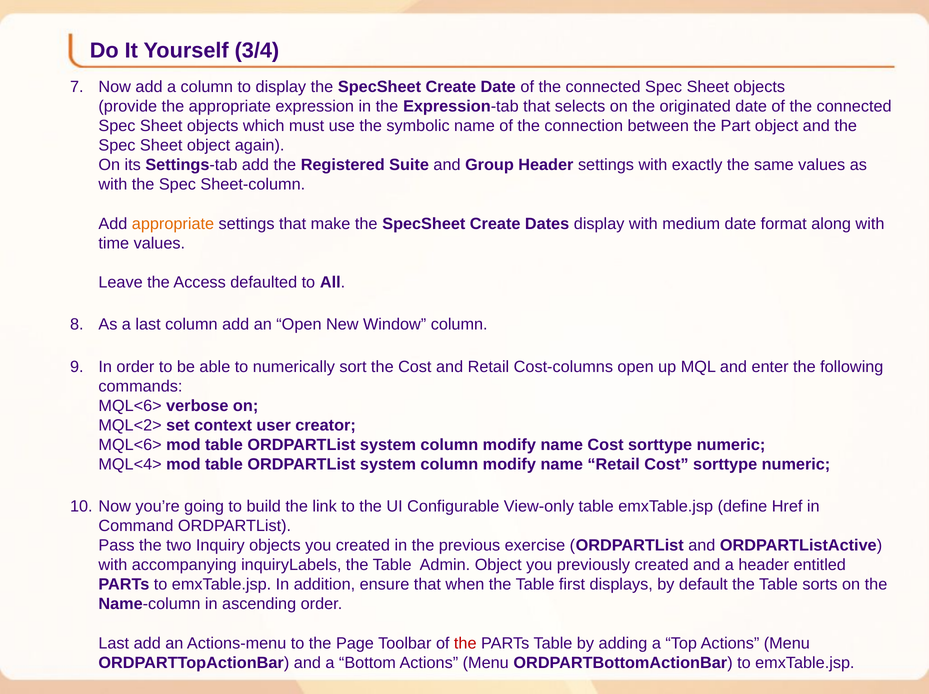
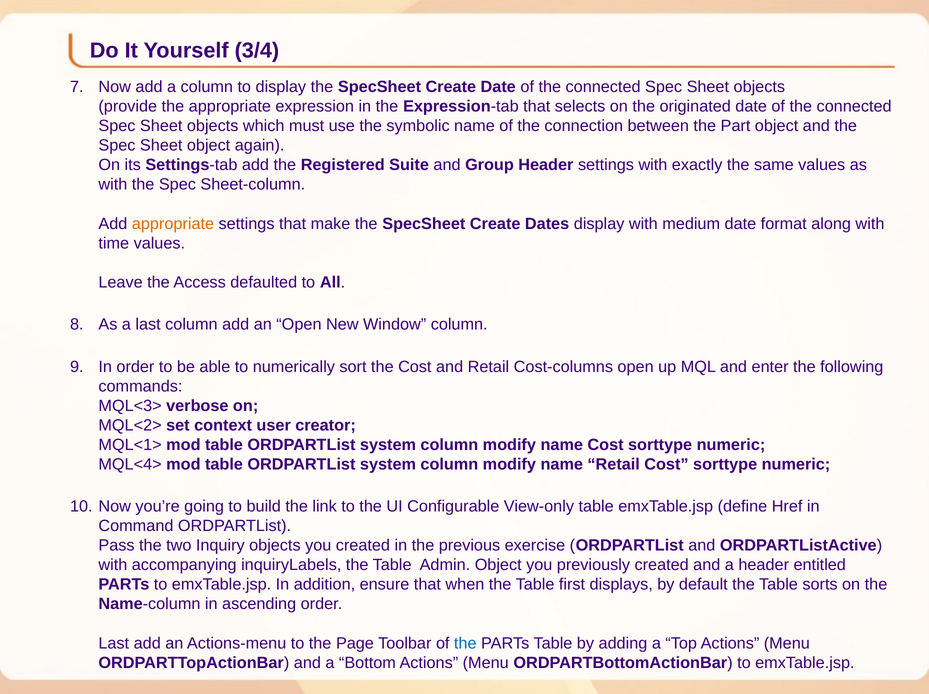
MQL<6> at (130, 406): MQL<6> -> MQL<3>
MQL<6> at (130, 445): MQL<6> -> MQL<1>
the at (465, 643) colour: red -> blue
